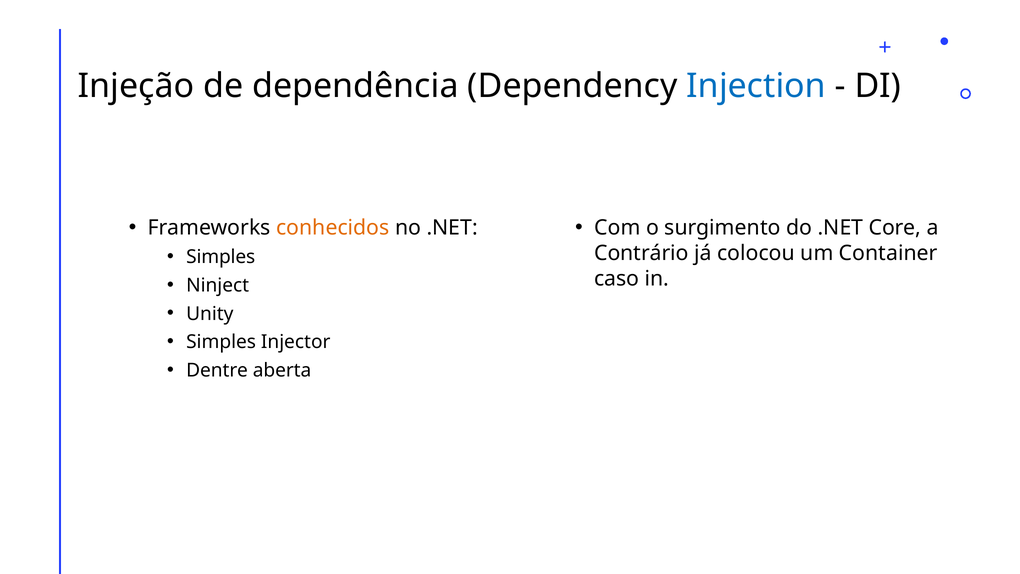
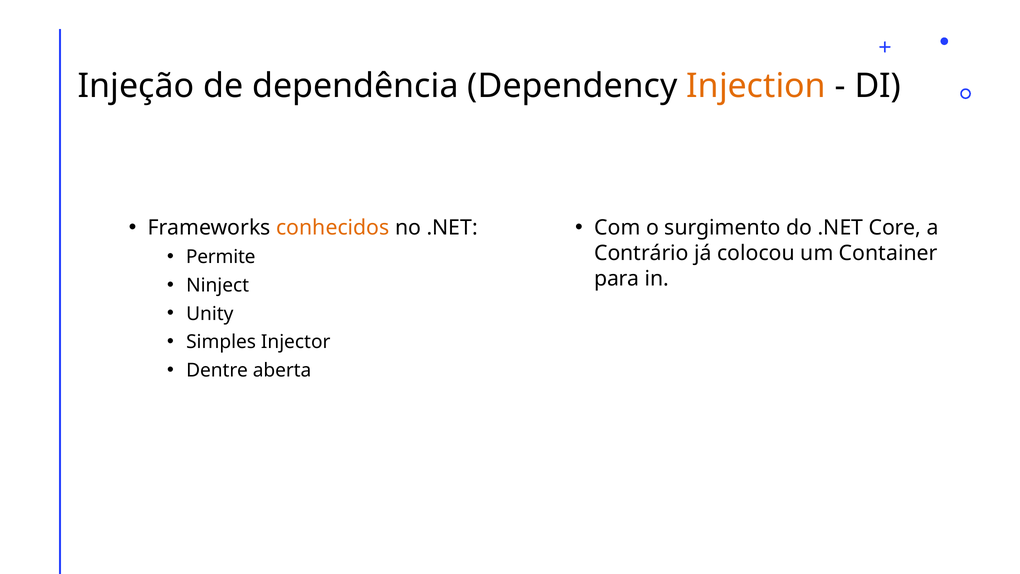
Injection colour: blue -> orange
Simples at (221, 257): Simples -> Permite
caso: caso -> para
